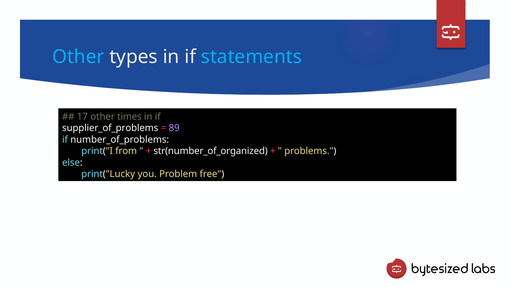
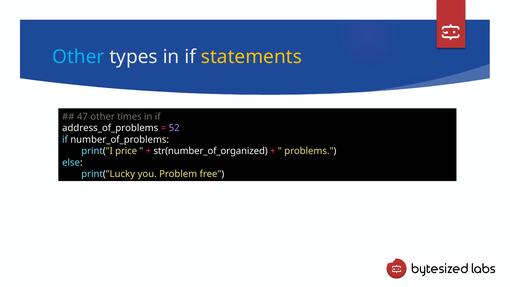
statements colour: light blue -> yellow
17: 17 -> 47
supplier_of_problems: supplier_of_problems -> address_of_problems
89: 89 -> 52
from: from -> price
